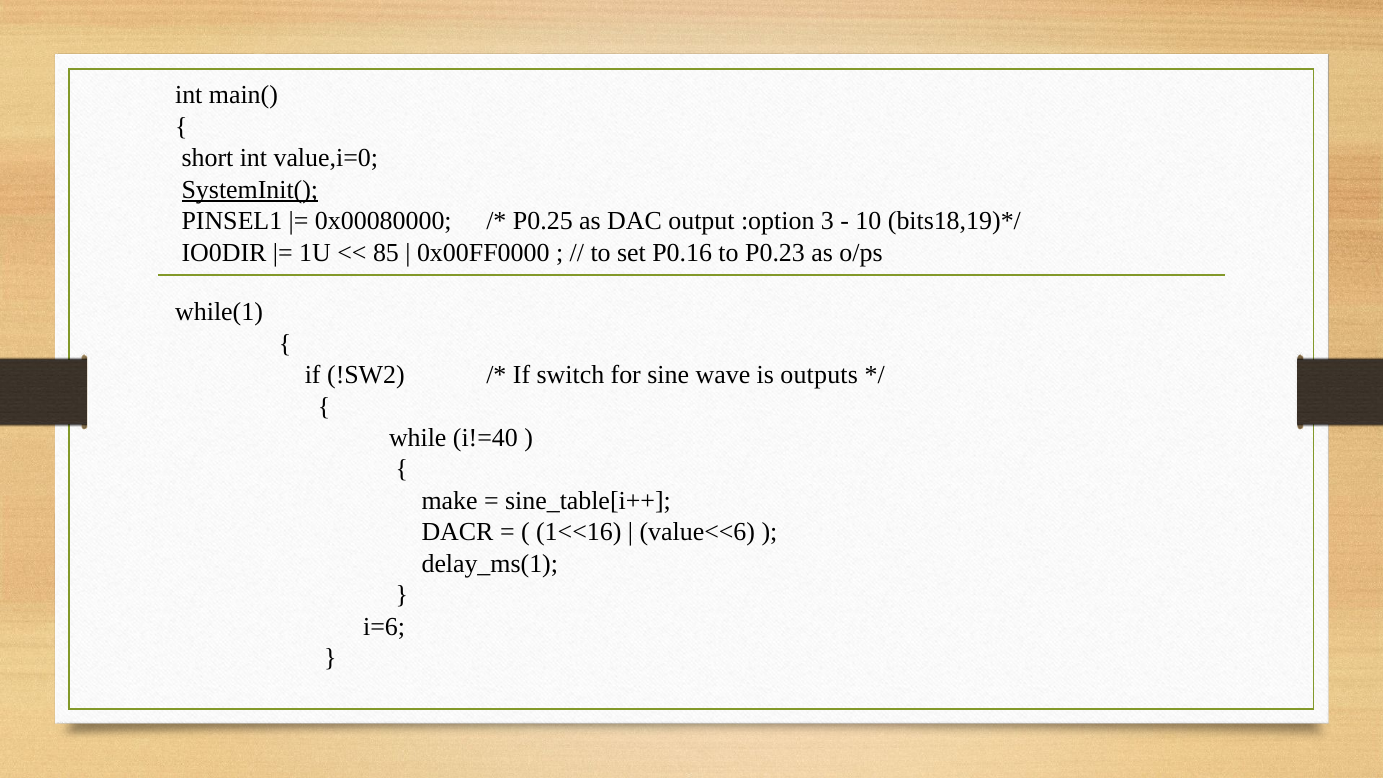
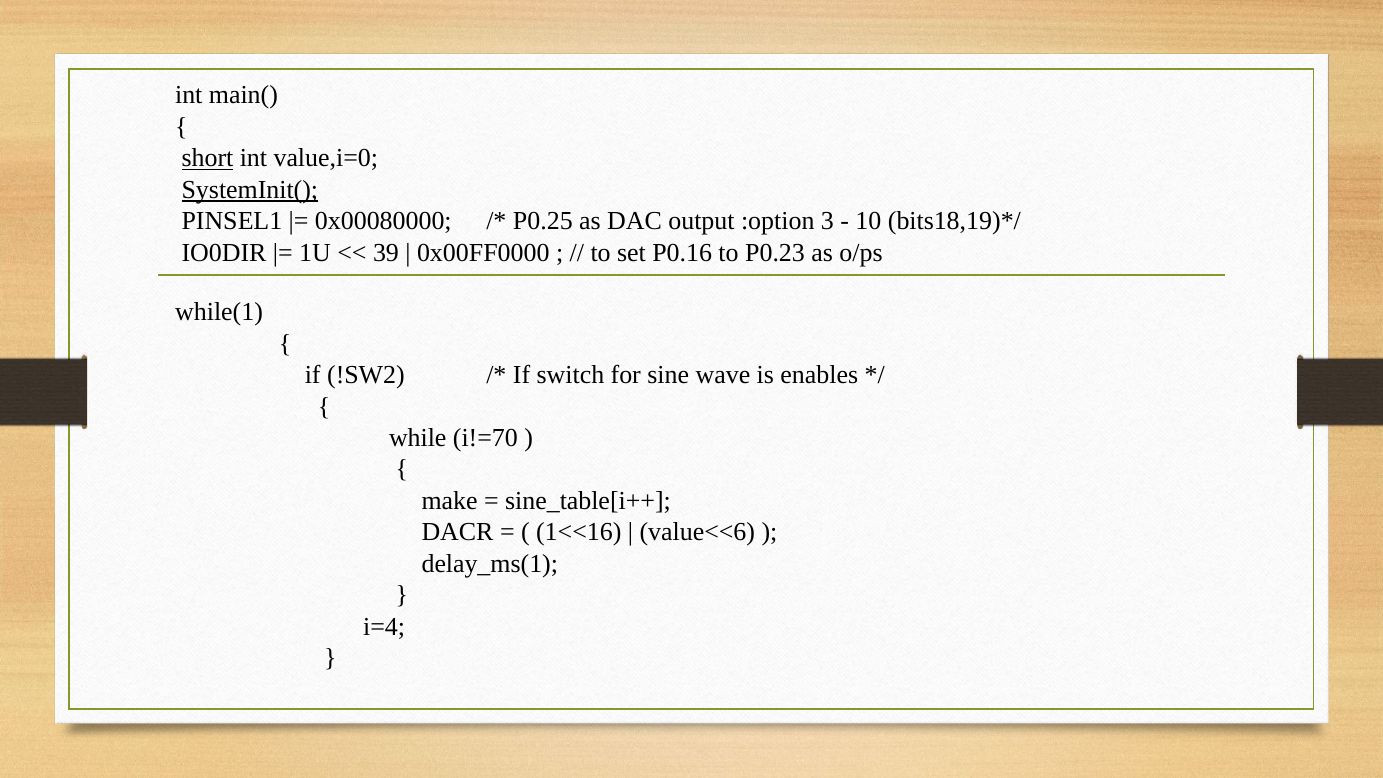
short underline: none -> present
85: 85 -> 39
outputs: outputs -> enables
i!=40: i!=40 -> i!=70
i=6: i=6 -> i=4
